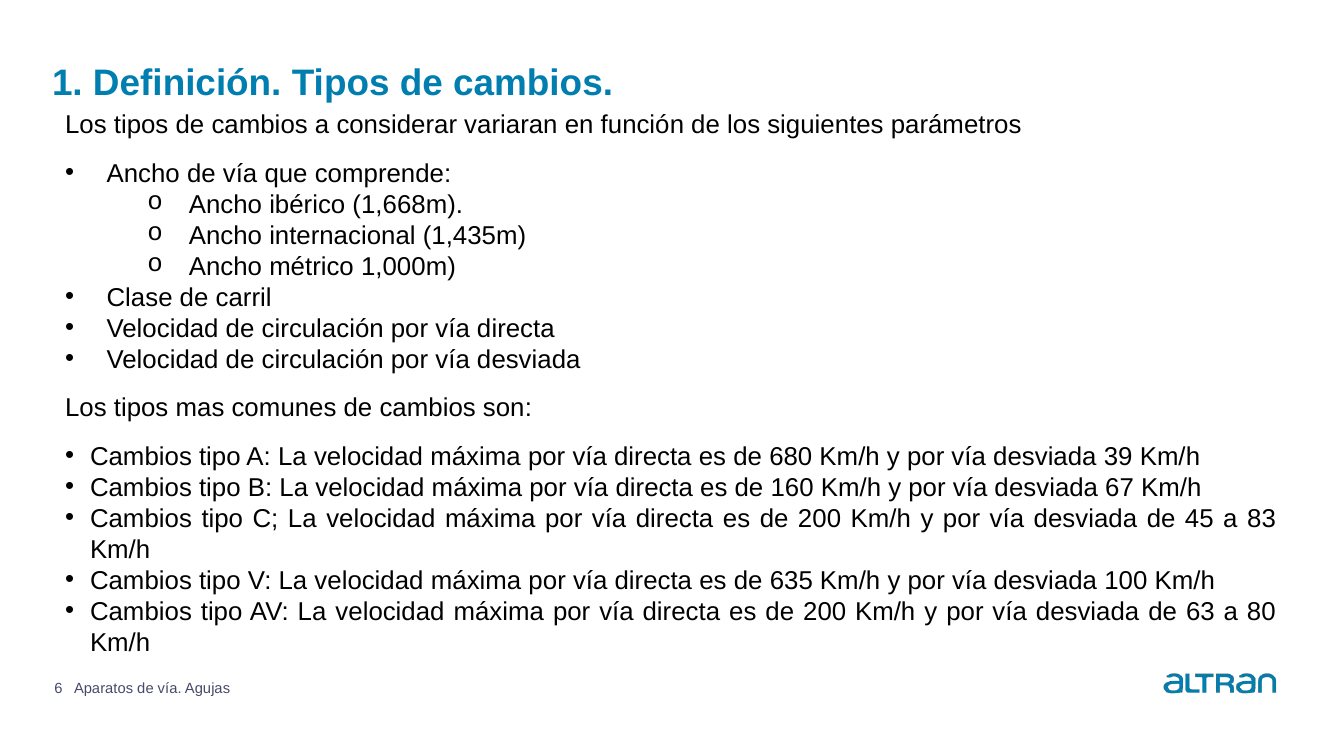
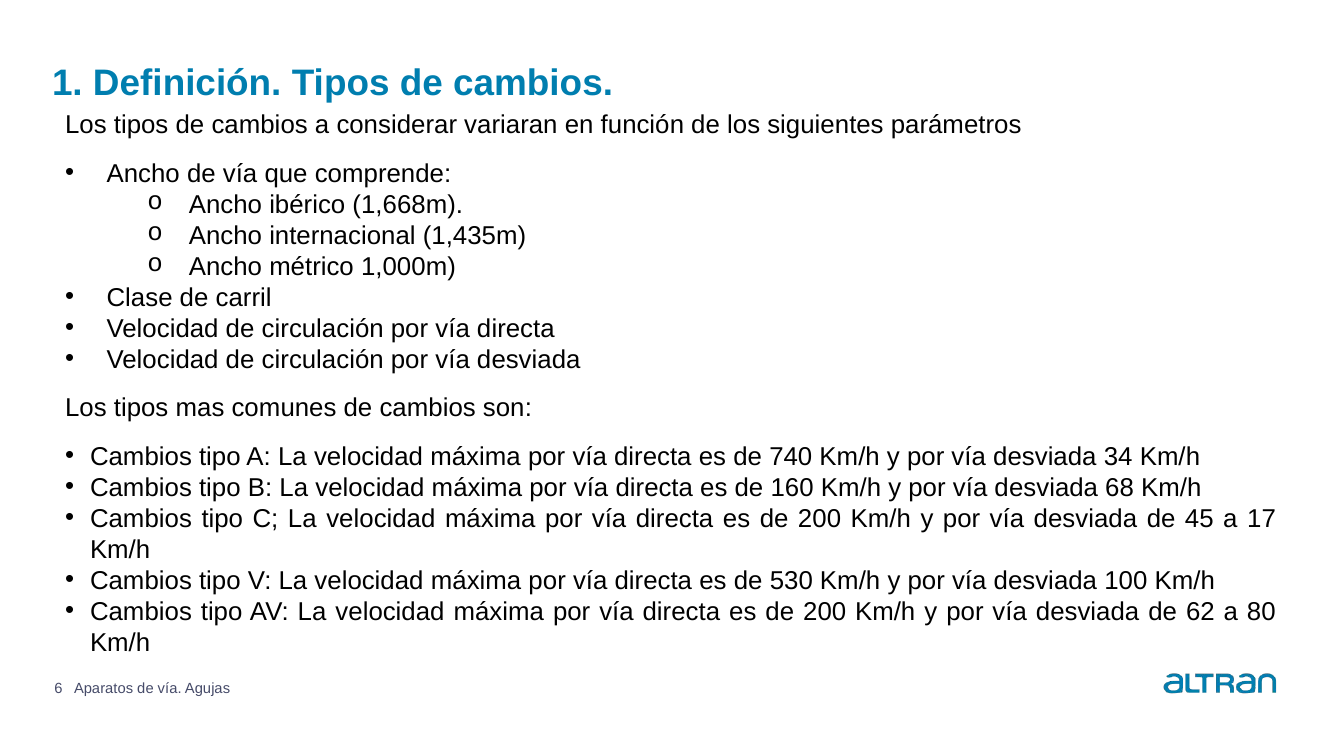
680: 680 -> 740
39: 39 -> 34
67: 67 -> 68
83: 83 -> 17
635: 635 -> 530
63: 63 -> 62
